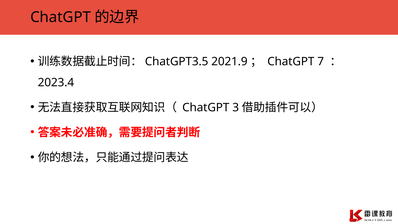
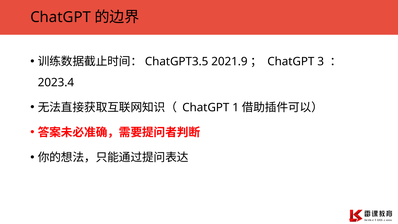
7: 7 -> 3
3: 3 -> 1
